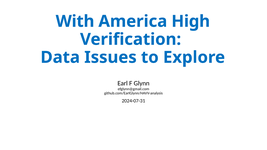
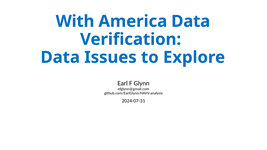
America High: High -> Data
